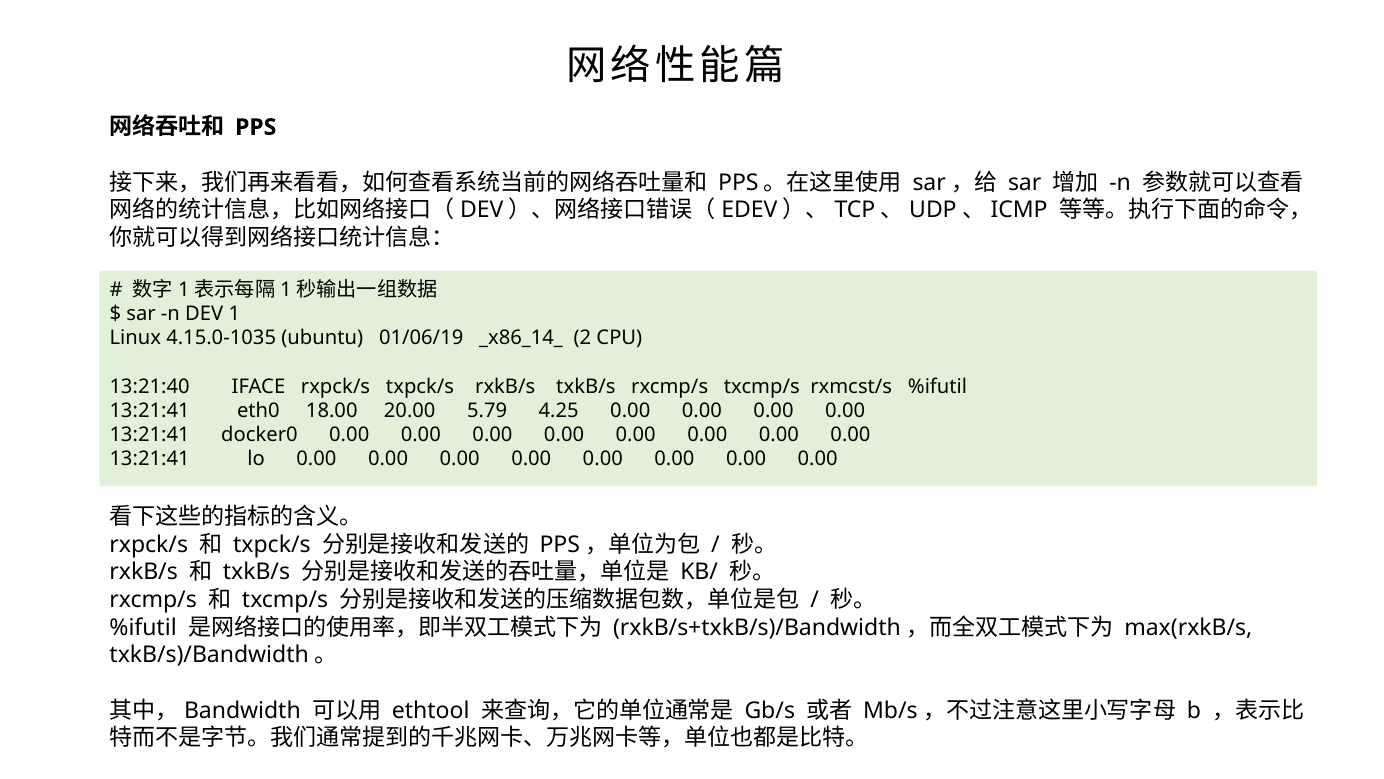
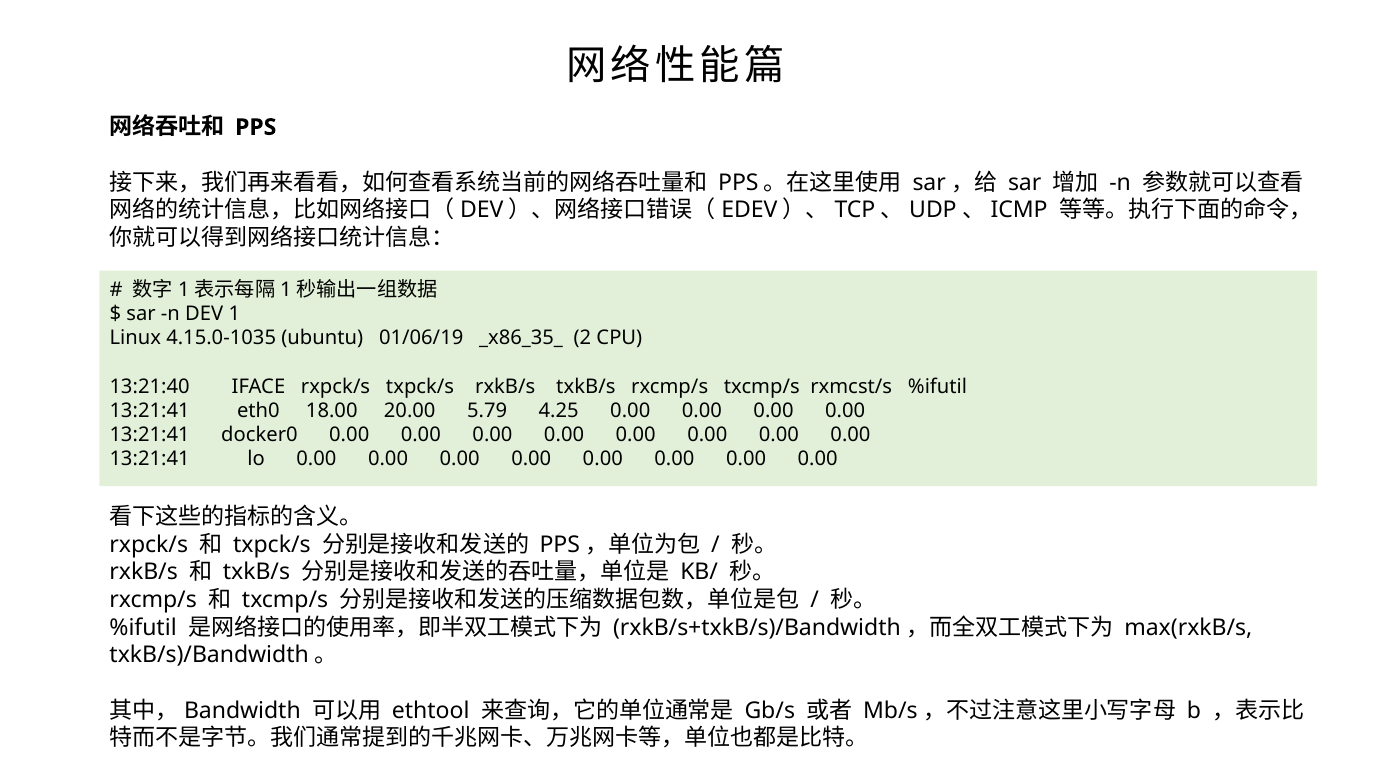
_x86_14_: _x86_14_ -> _x86_35_
